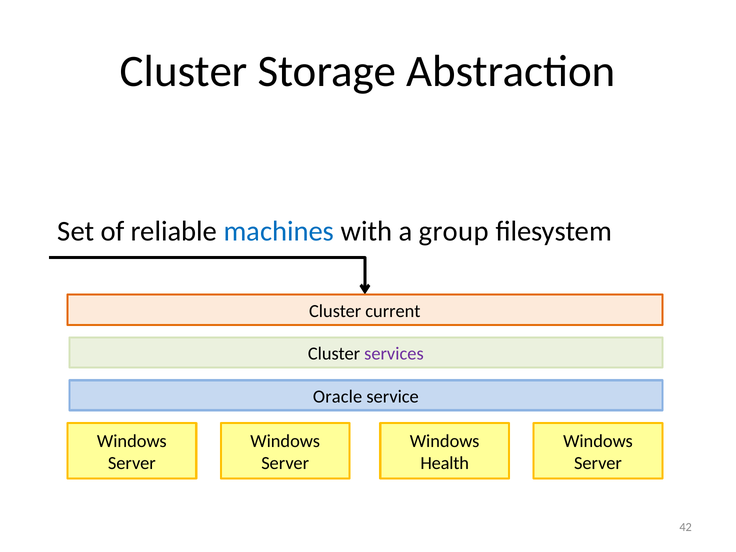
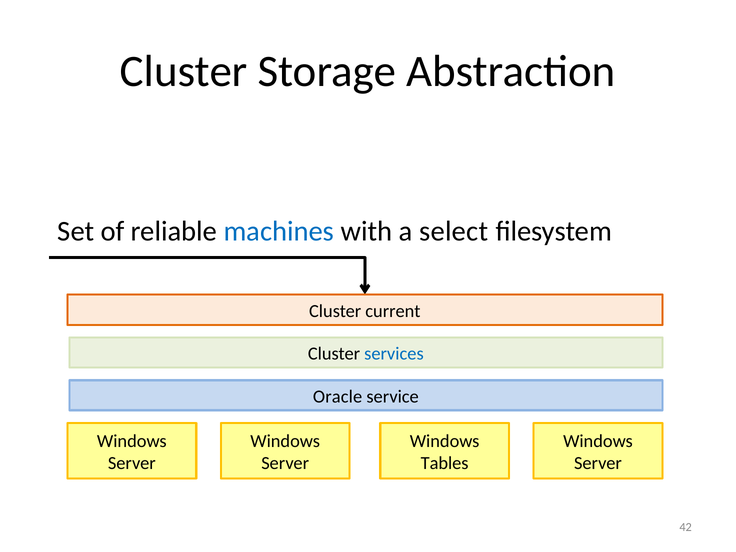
group: group -> select
services colour: purple -> blue
Health: Health -> Tables
